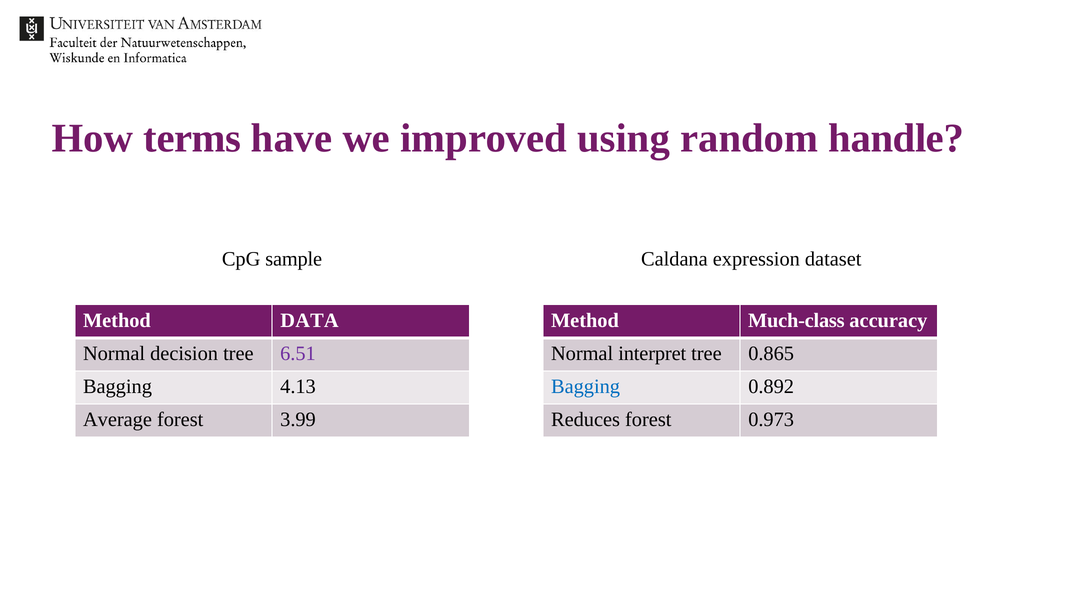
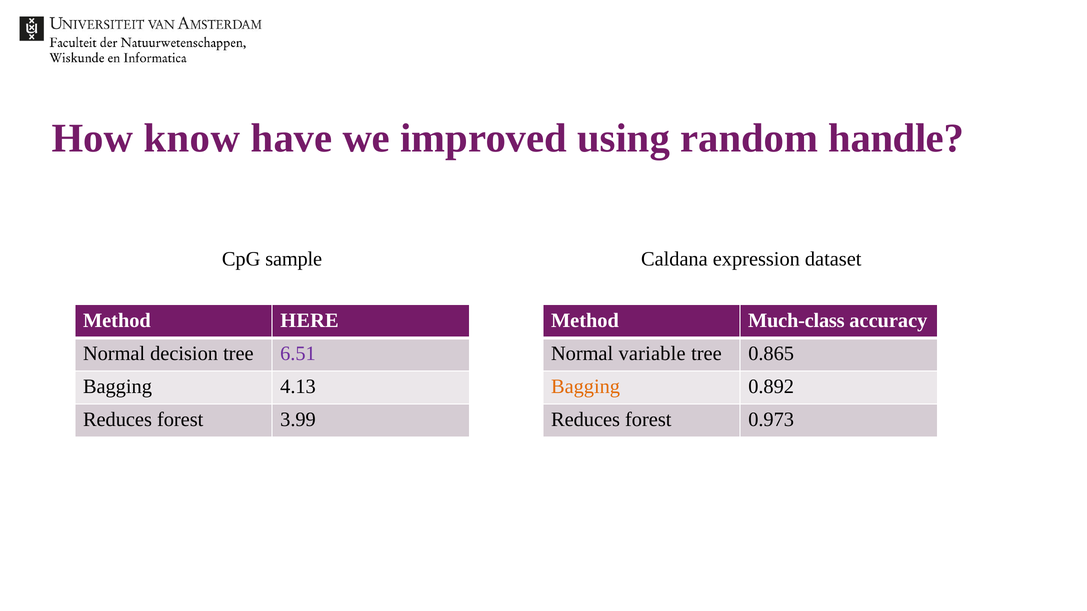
terms: terms -> know
DATA: DATA -> HERE
interpret: interpret -> variable
Bagging at (586, 387) colour: blue -> orange
Average at (117, 420): Average -> Reduces
